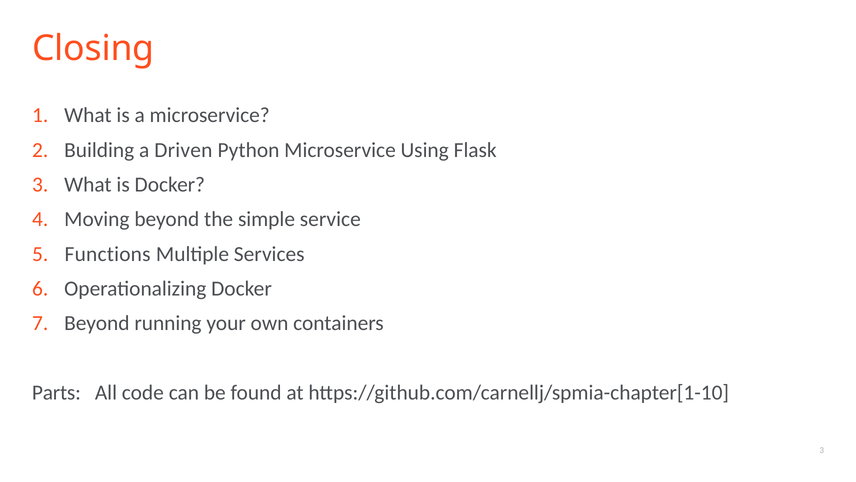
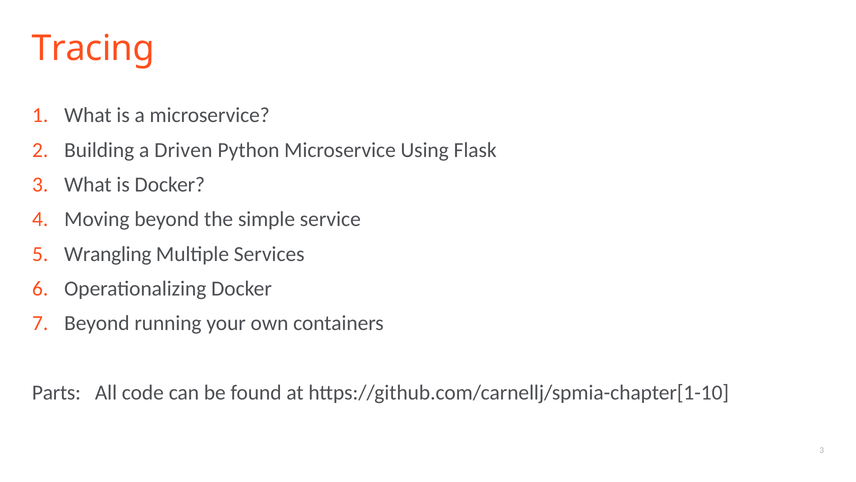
Closing: Closing -> Tracing
Functions: Functions -> Wrangling
